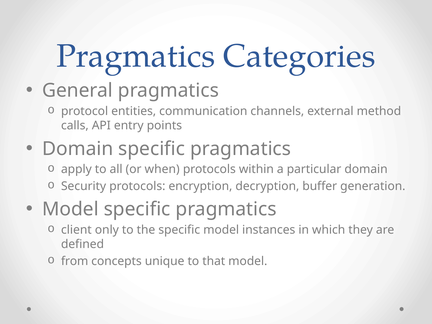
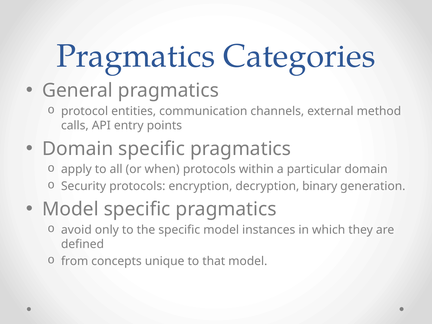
buffer: buffer -> binary
client: client -> avoid
